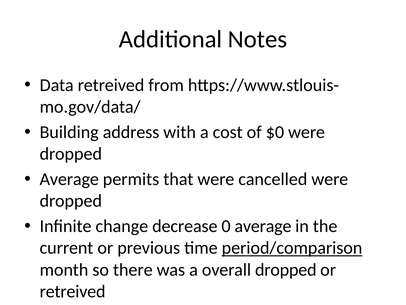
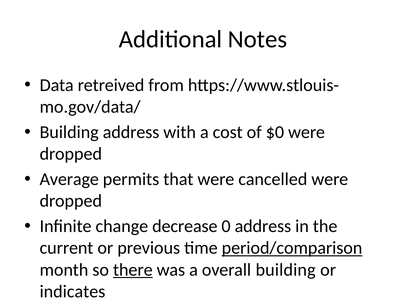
0 average: average -> address
there underline: none -> present
overall dropped: dropped -> building
retreived at (73, 291): retreived -> indicates
